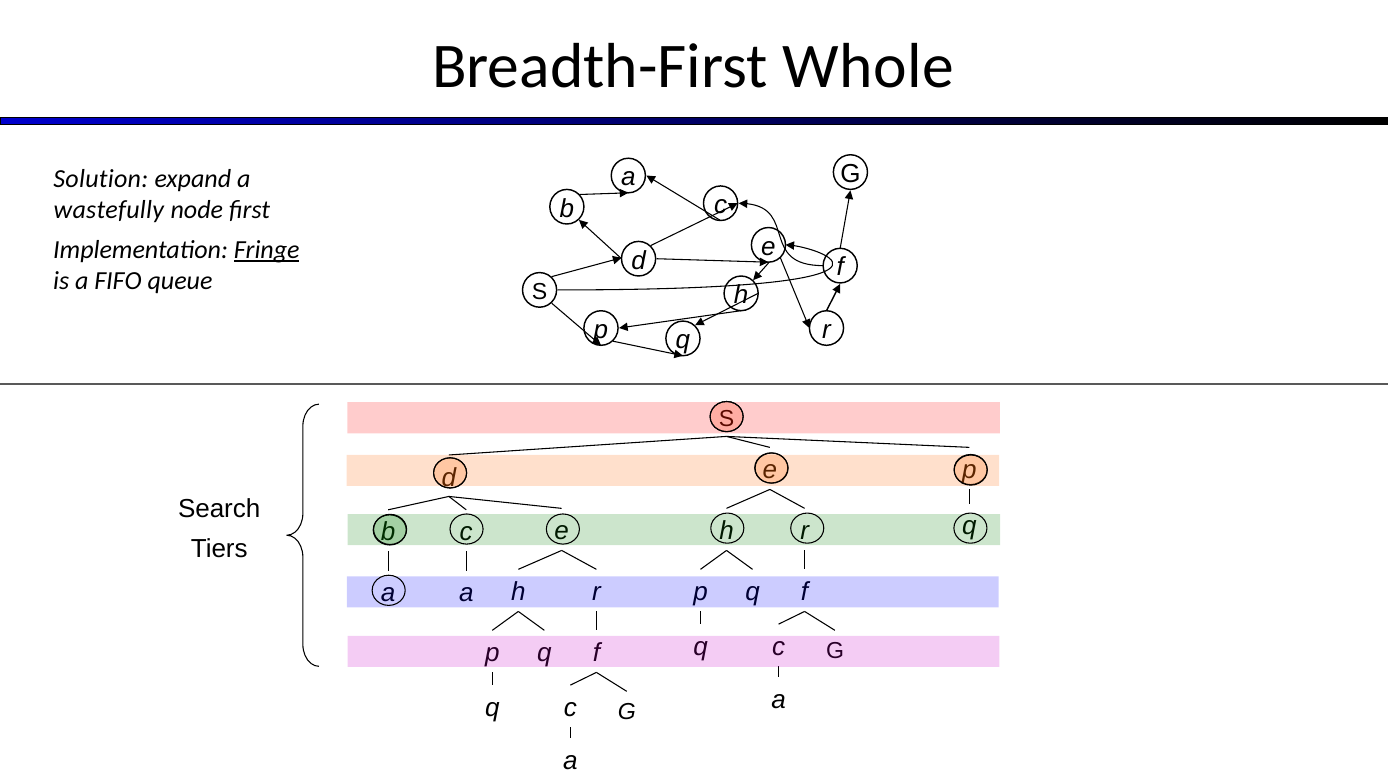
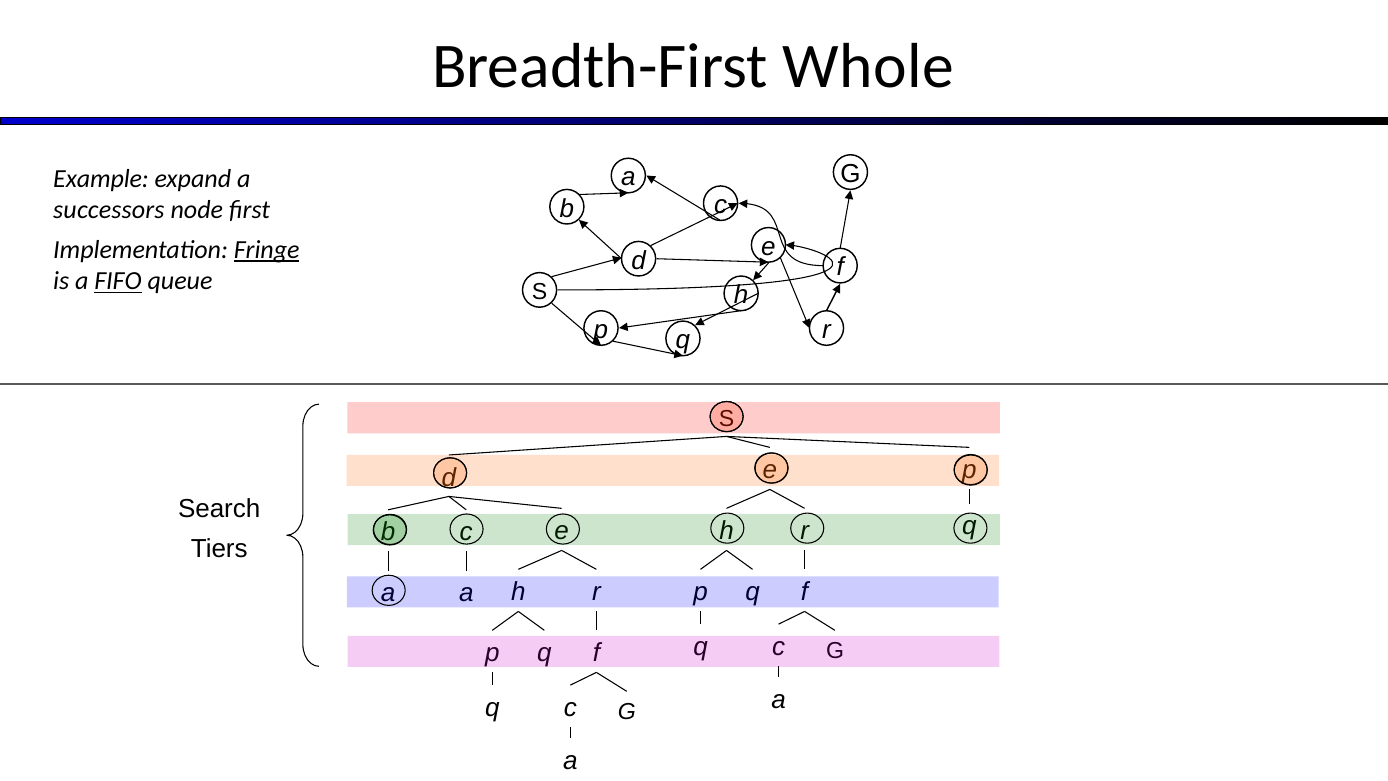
Solution: Solution -> Example
wastefully: wastefully -> successors
FIFO underline: none -> present
